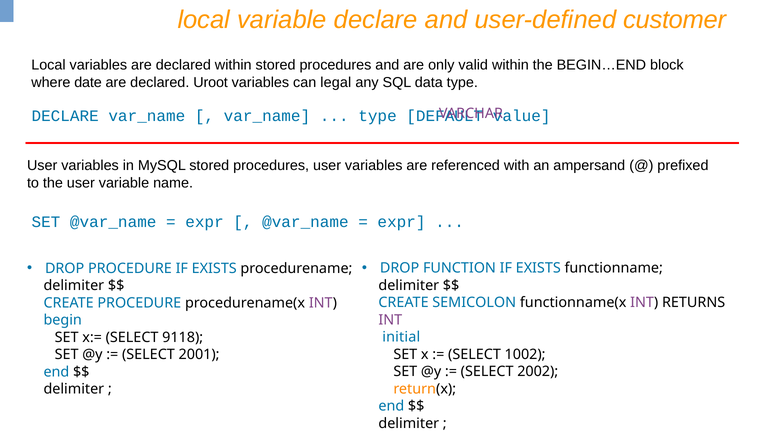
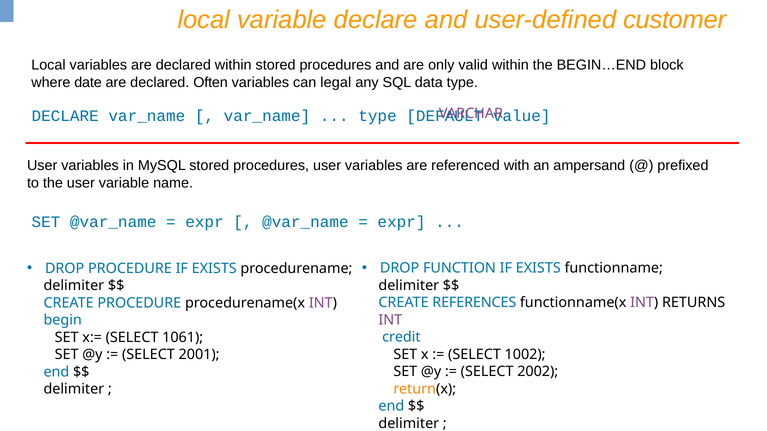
Uroot: Uroot -> Often
SEMICOLON: SEMICOLON -> REFERENCES
initial: initial -> credit
9118: 9118 -> 1061
